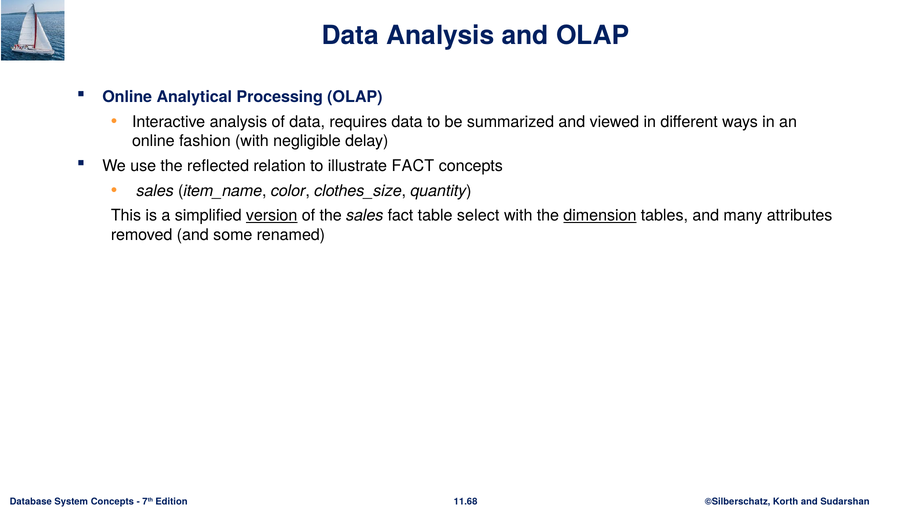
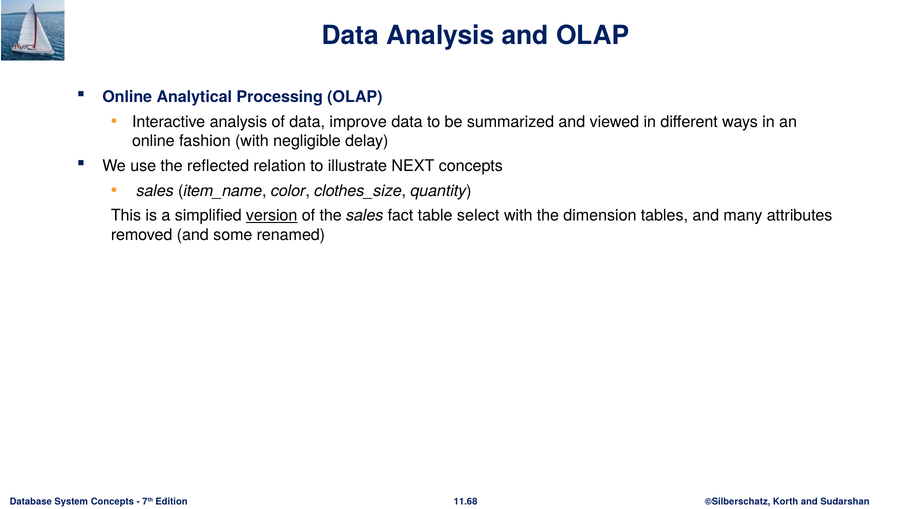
requires: requires -> improve
illustrate FACT: FACT -> NEXT
dimension underline: present -> none
